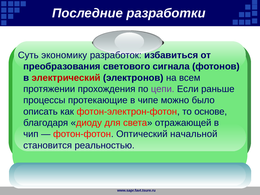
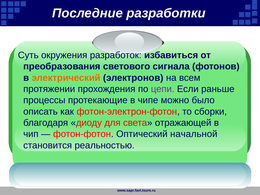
экономику: экономику -> окружения
электрический colour: red -> orange
основе: основе -> сборки
